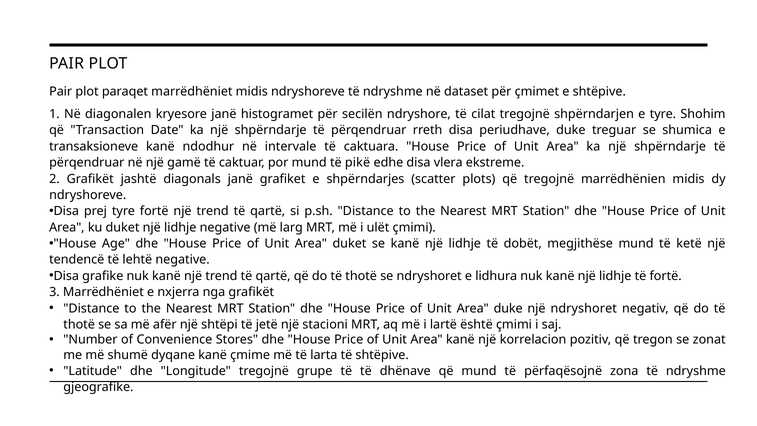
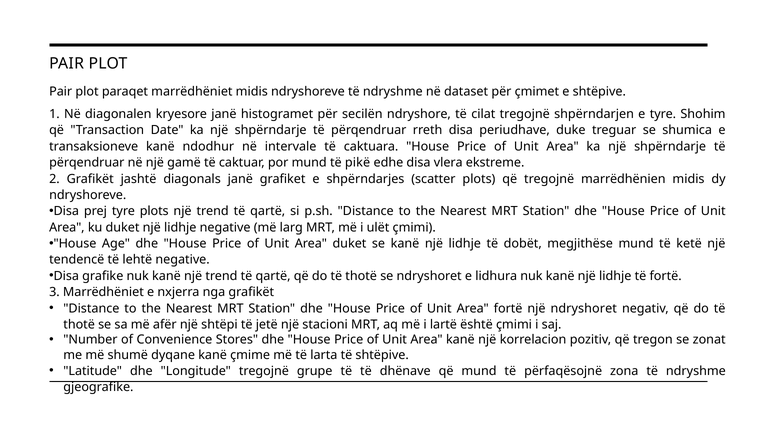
tyre fortë: fortë -> plots
Area duke: duke -> fortë
